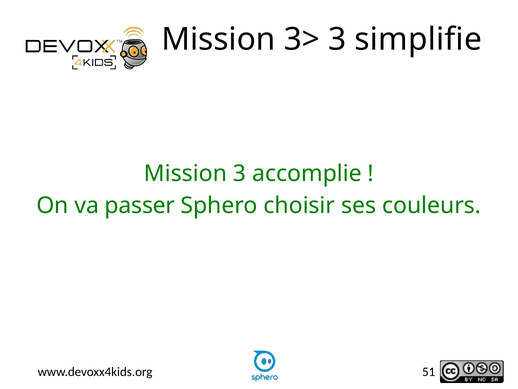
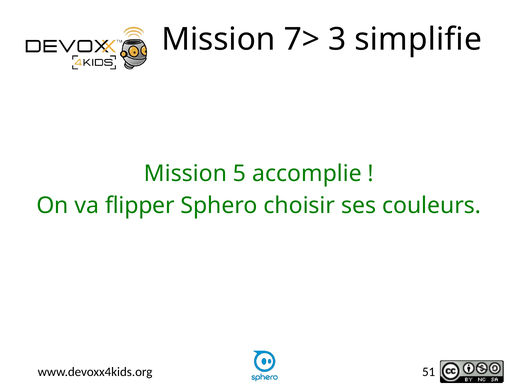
3>: 3> -> 7>
Mission 3: 3 -> 5
passer: passer -> flipper
